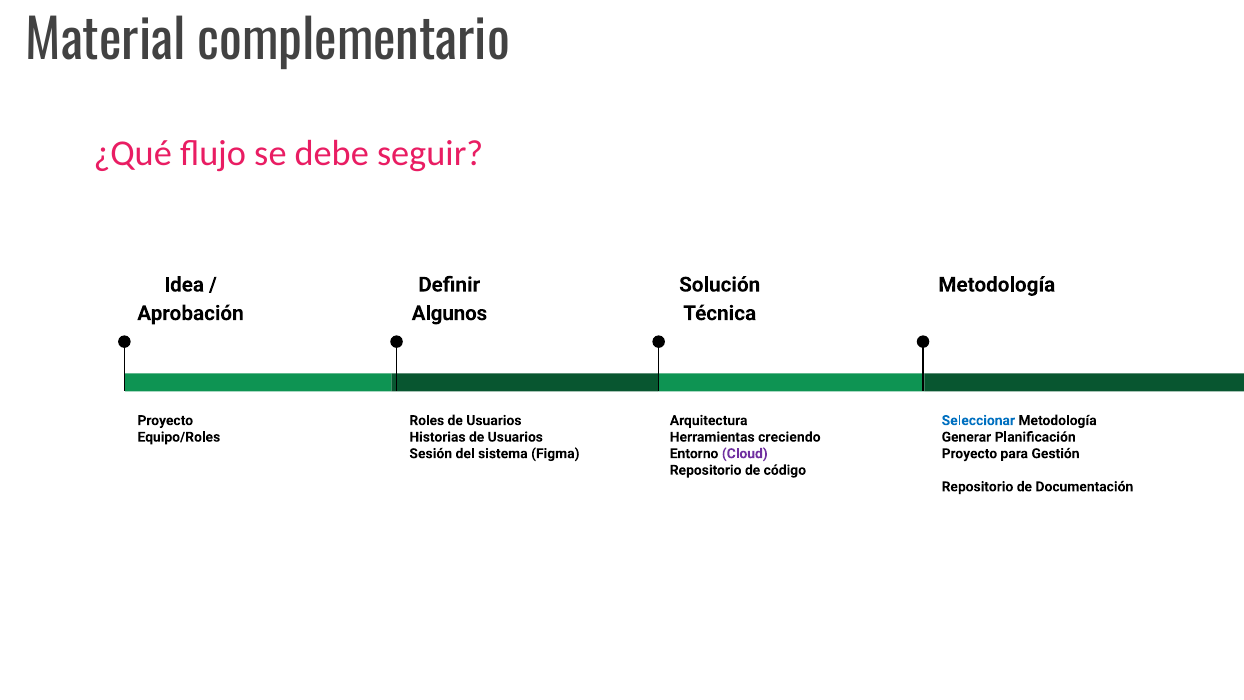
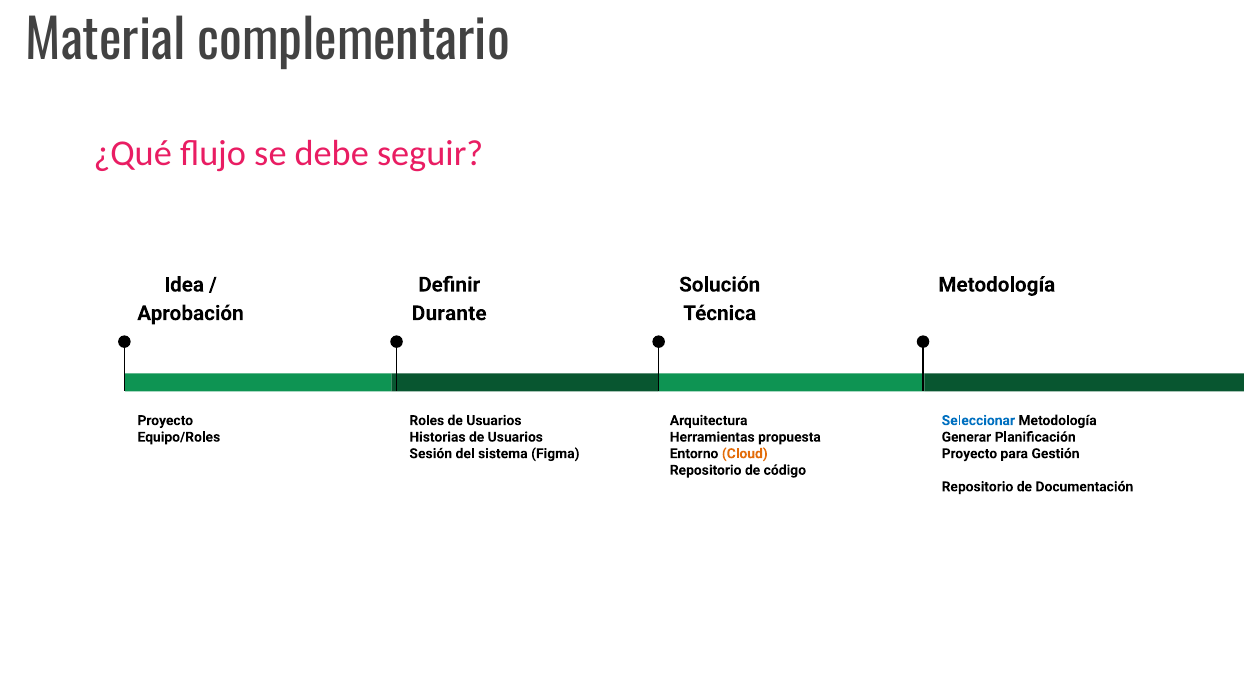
Algunos: Algunos -> Durante
creciendo: creciendo -> propuesta
Cloud colour: purple -> orange
